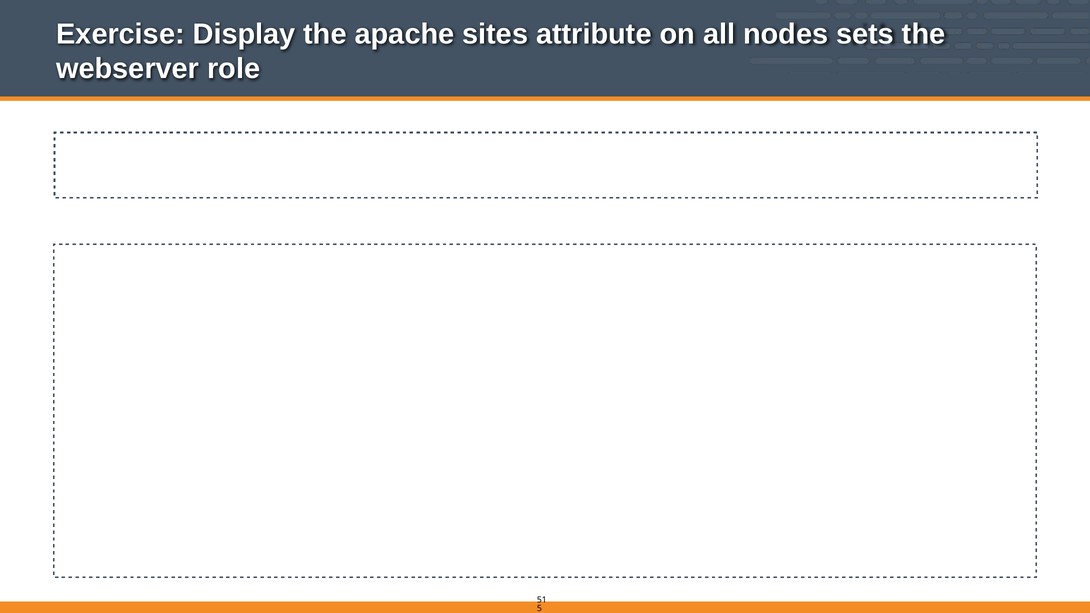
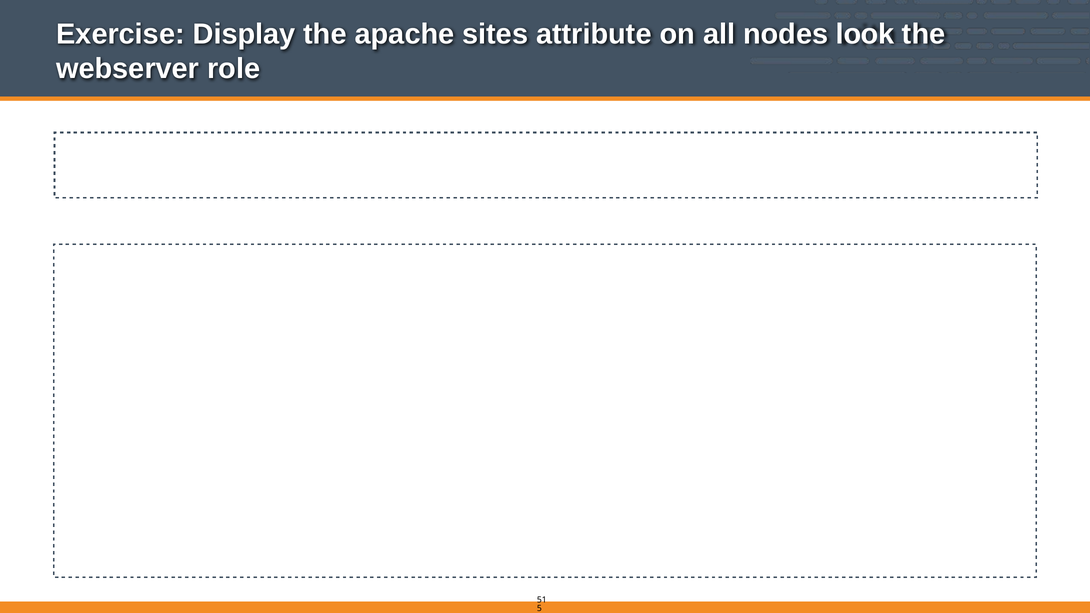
sets: sets -> look
